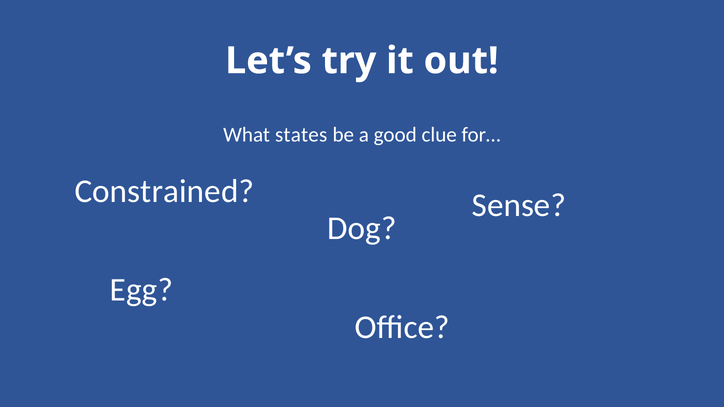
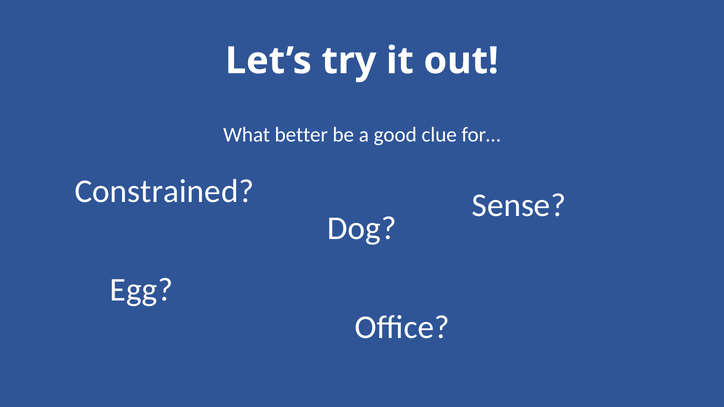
states: states -> better
